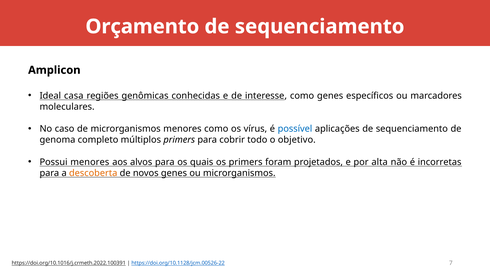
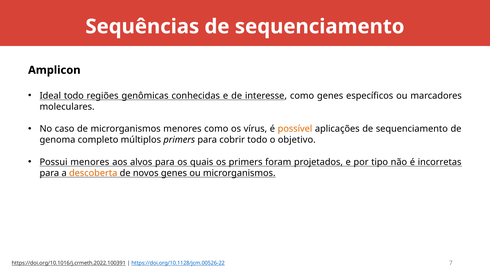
Orçamento: Orçamento -> Sequências
Ideal casa: casa -> todo
possível colour: blue -> orange
alta: alta -> tipo
